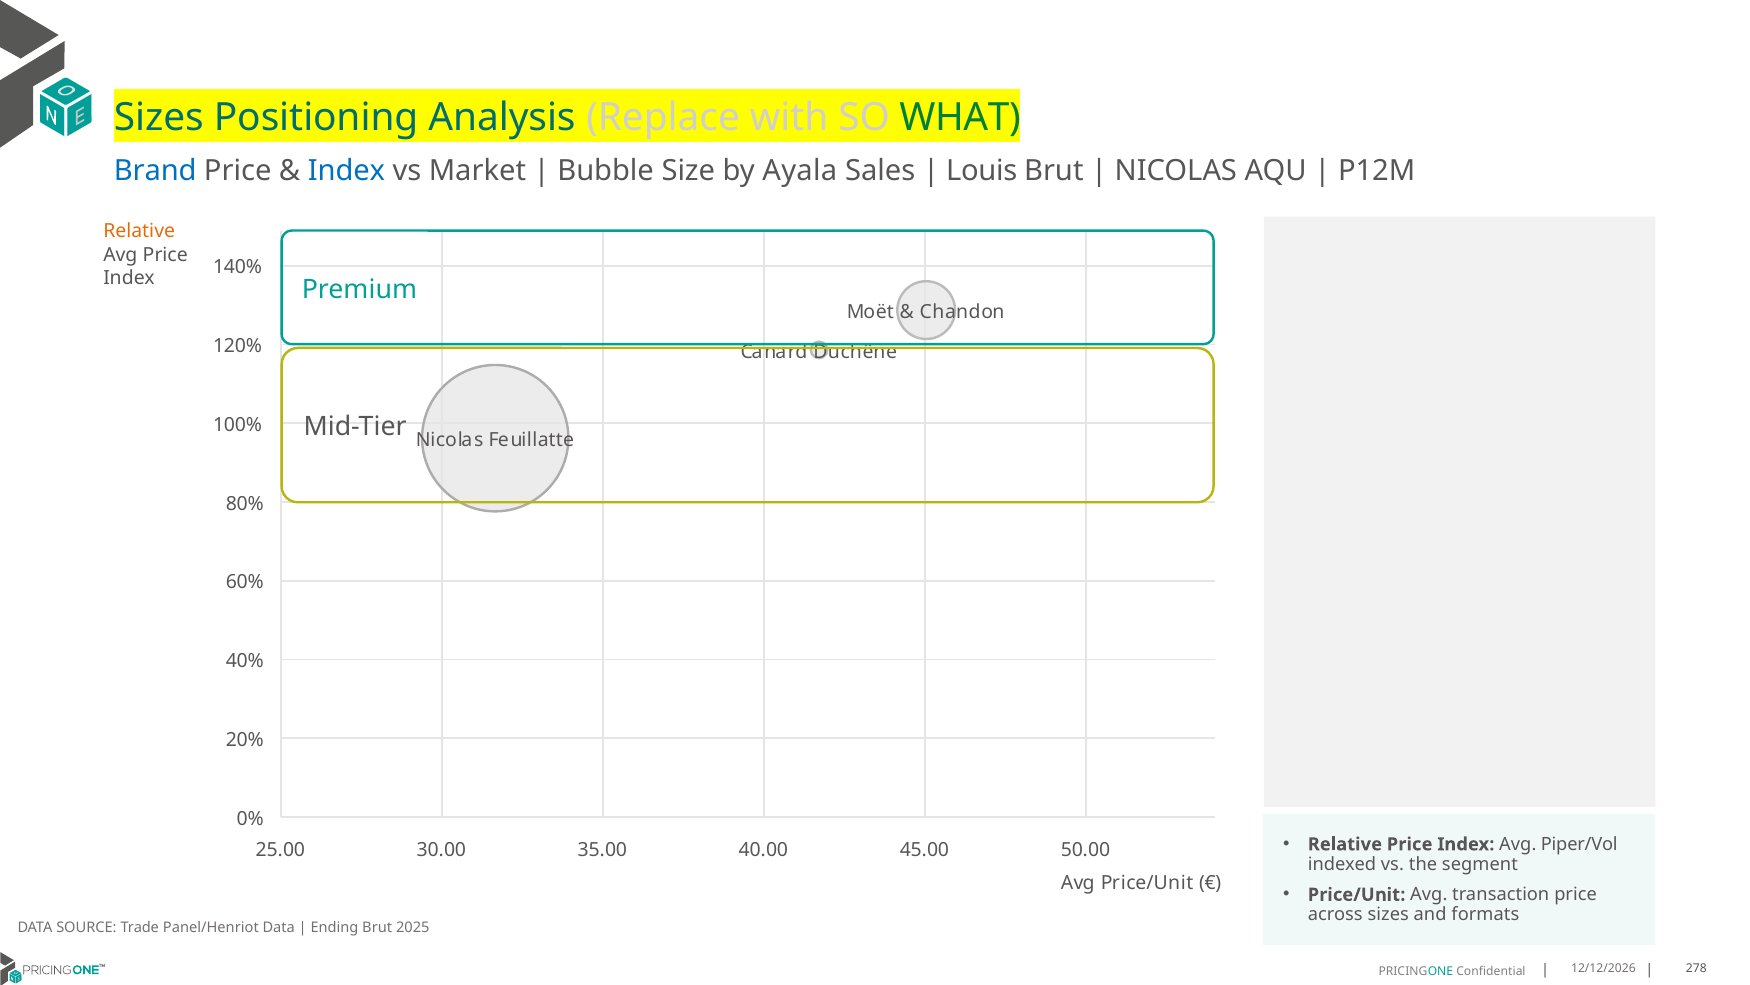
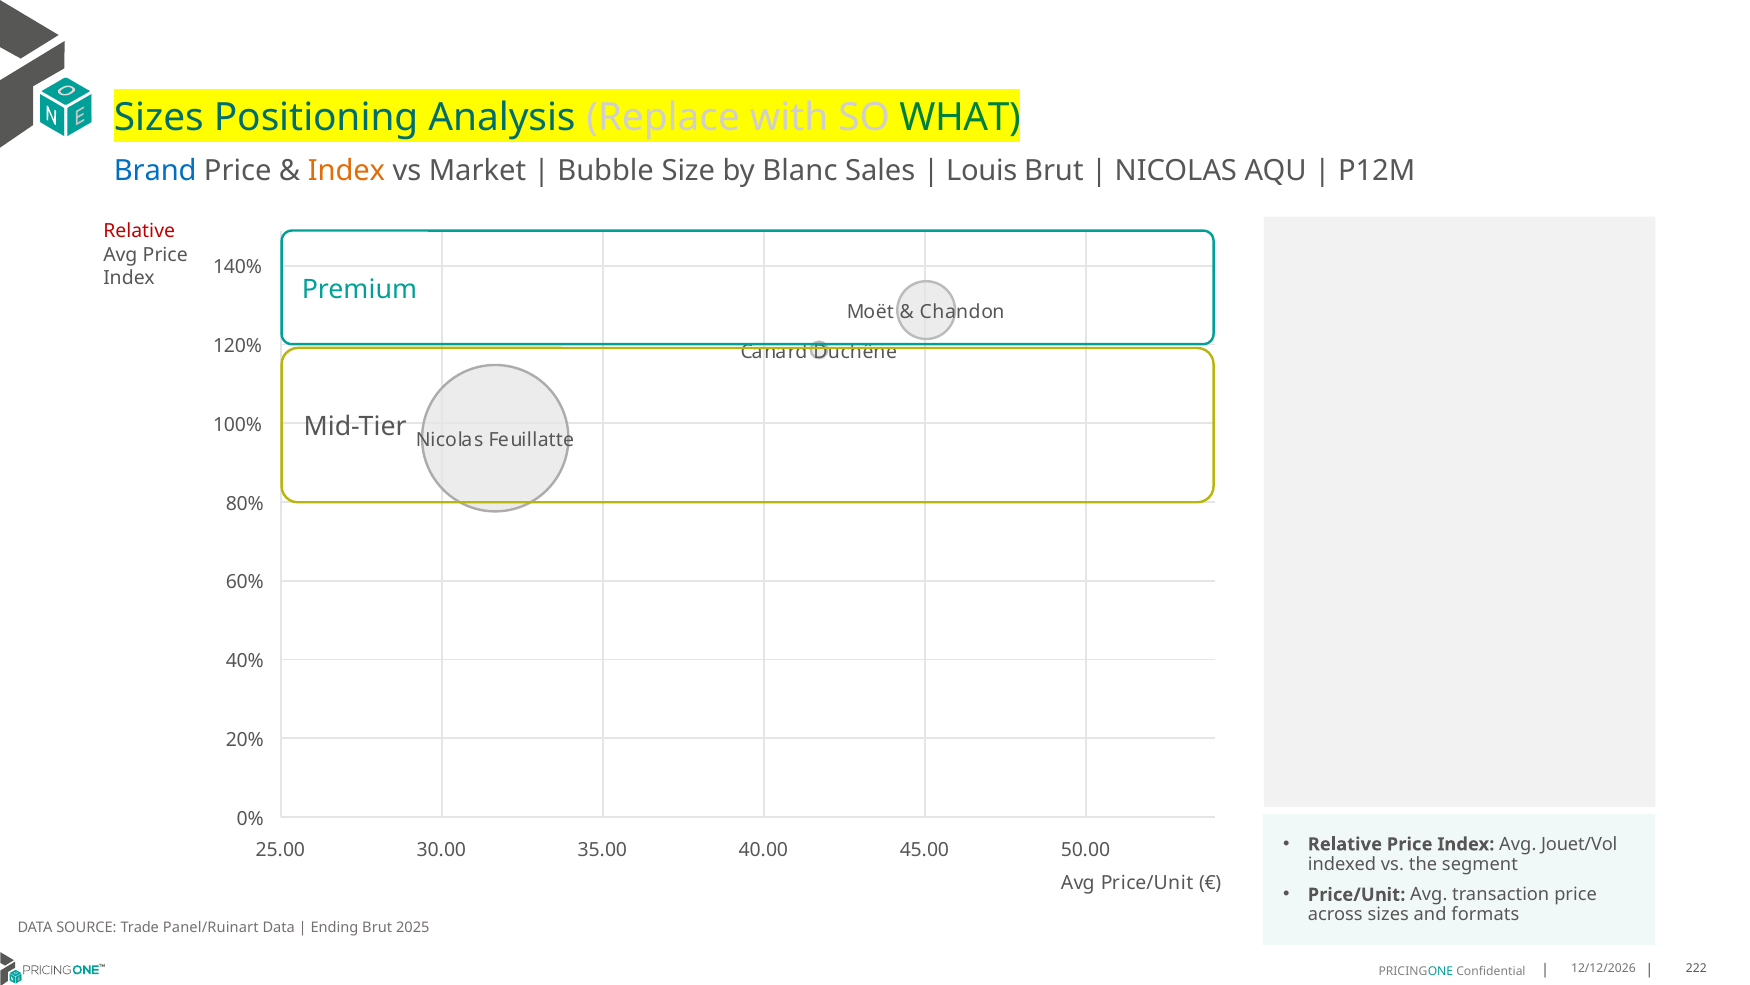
Index at (346, 171) colour: blue -> orange
Ayala: Ayala -> Blanc
Relative at (139, 231) colour: orange -> red
Piper/Vol: Piper/Vol -> Jouet/Vol
Panel/Henriot: Panel/Henriot -> Panel/Ruinart
278: 278 -> 222
